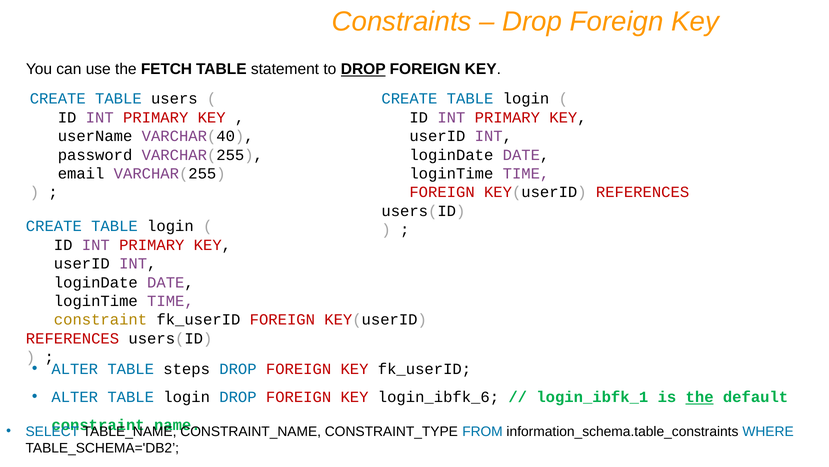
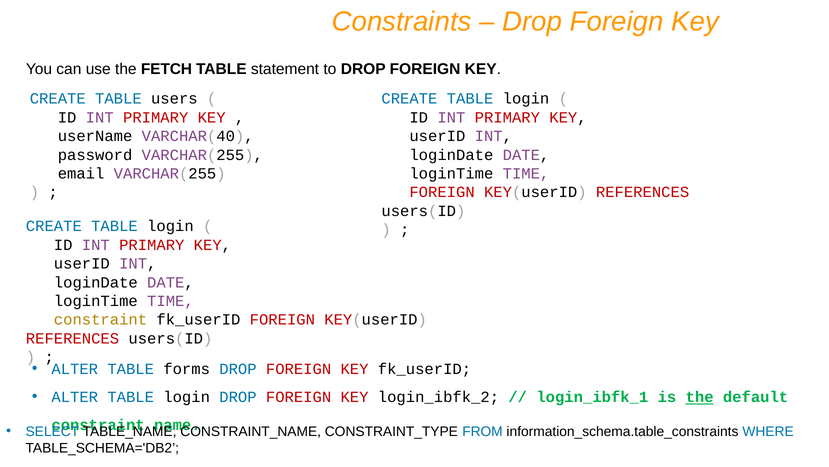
DROP at (363, 69) underline: present -> none
steps: steps -> forms
login_ibfk_6: login_ibfk_6 -> login_ibfk_2
